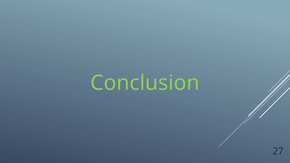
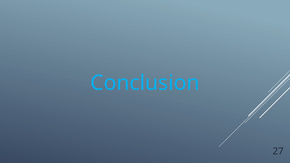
Conclusion colour: light green -> light blue
